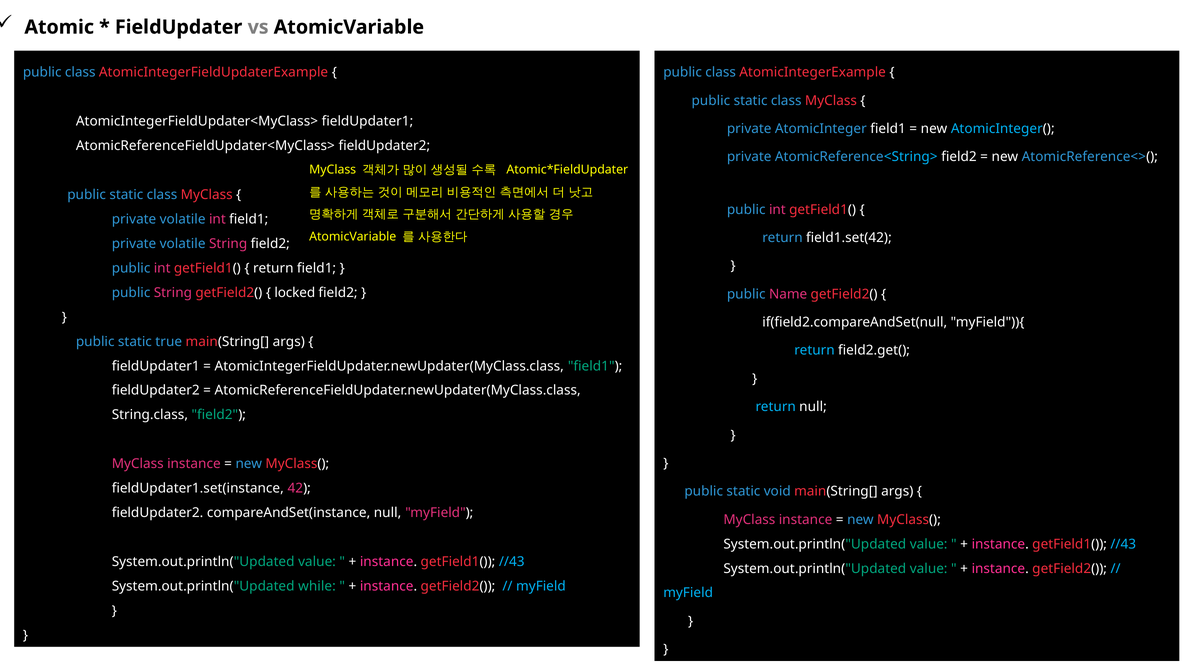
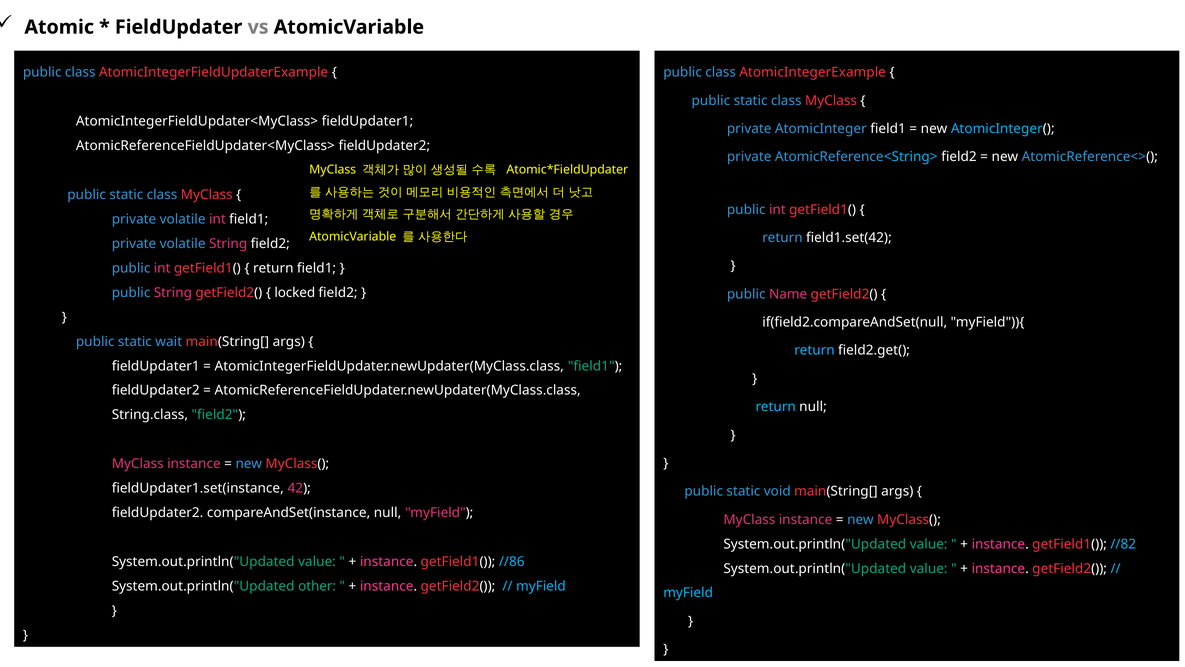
true: true -> wait
//43 at (1123, 544): //43 -> //82
//43 at (512, 561): //43 -> //86
while: while -> other
